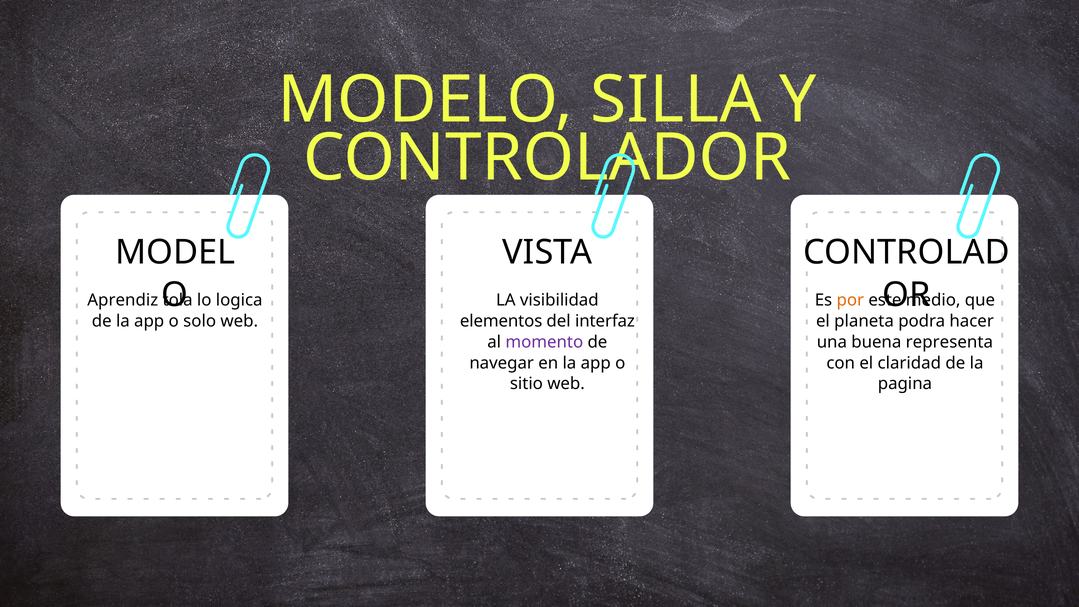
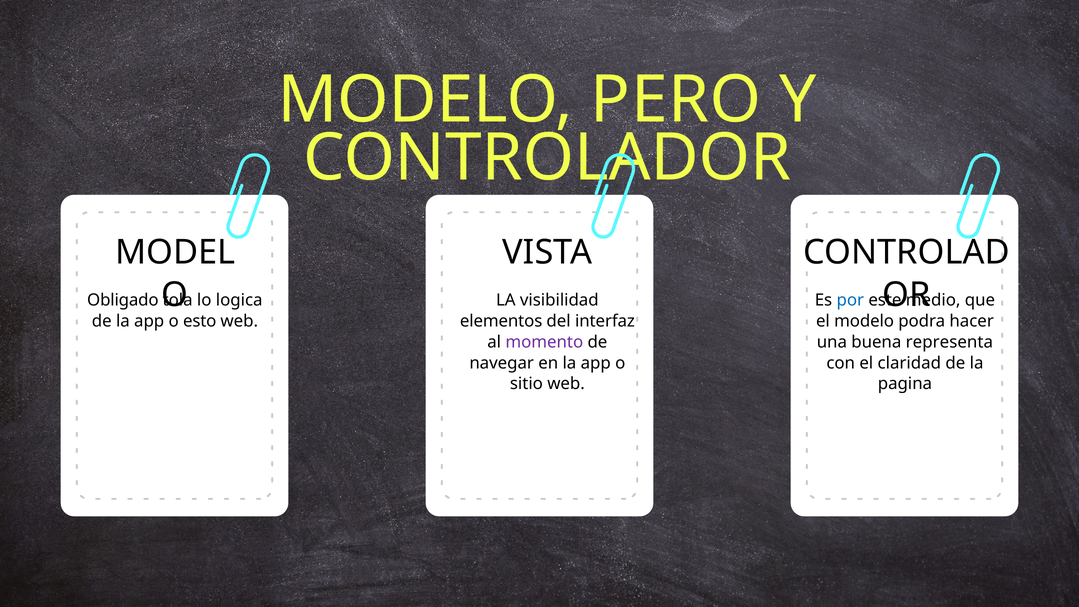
SILLA: SILLA -> PERO
Aprendiz: Aprendiz -> Obligado
por colour: orange -> blue
solo: solo -> esto
el planeta: planeta -> modelo
